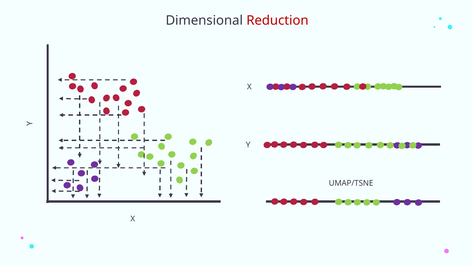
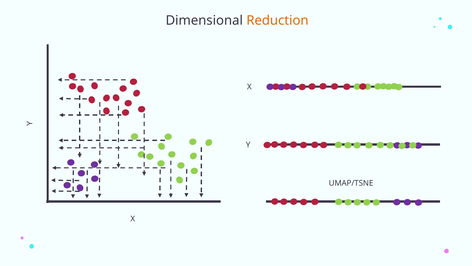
Reduction colour: red -> orange
